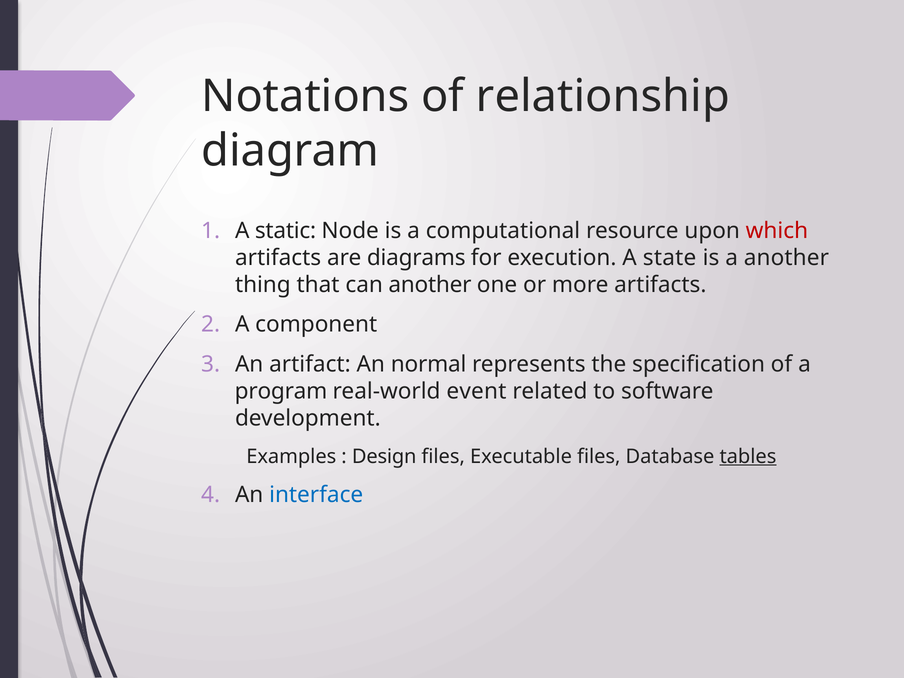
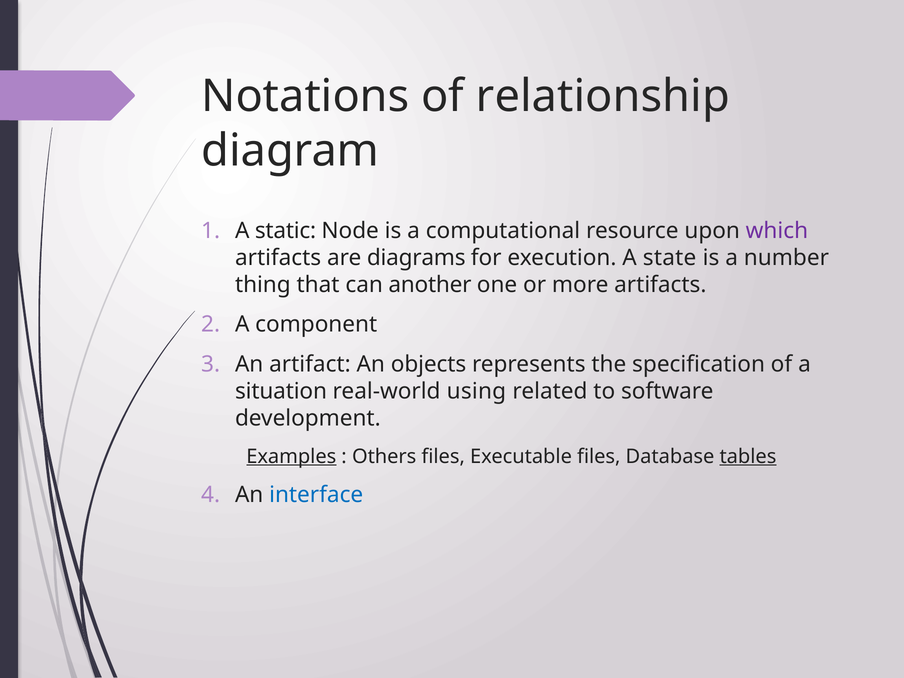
which colour: red -> purple
a another: another -> number
normal: normal -> objects
program: program -> situation
event: event -> using
Examples underline: none -> present
Design: Design -> Others
